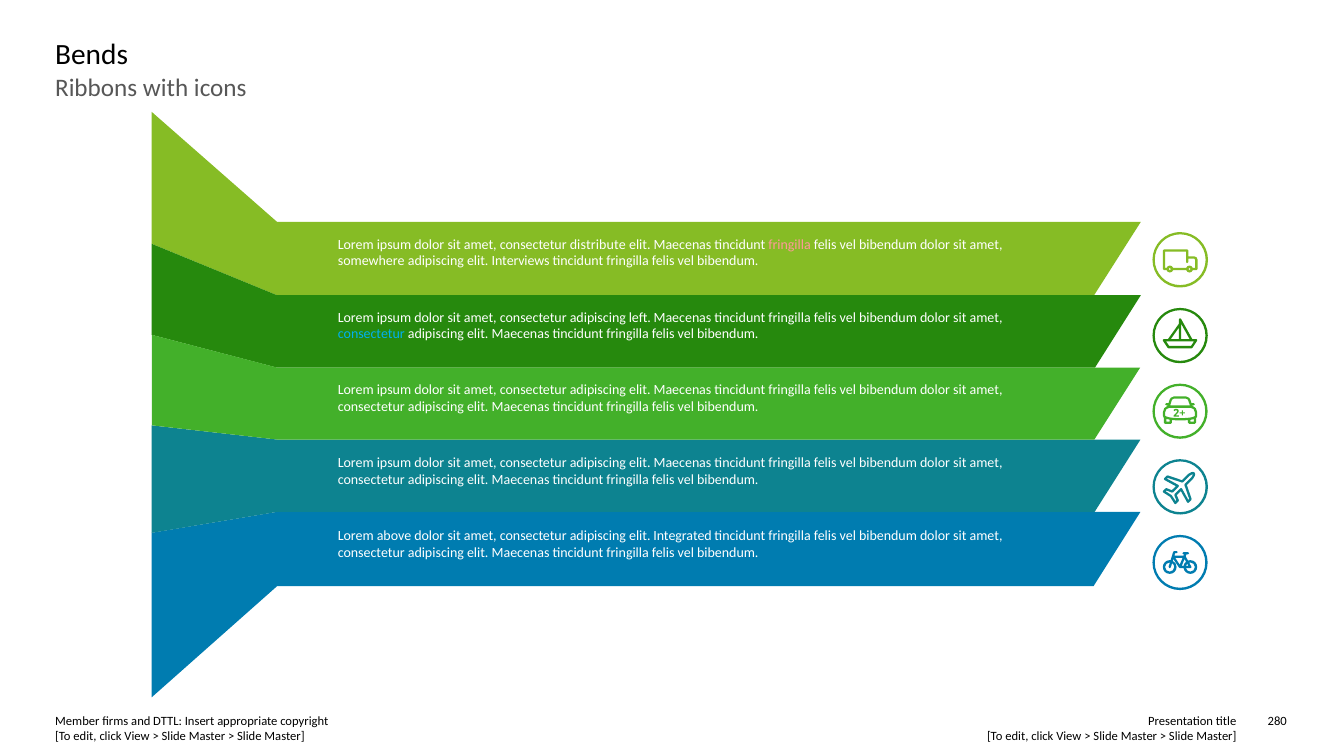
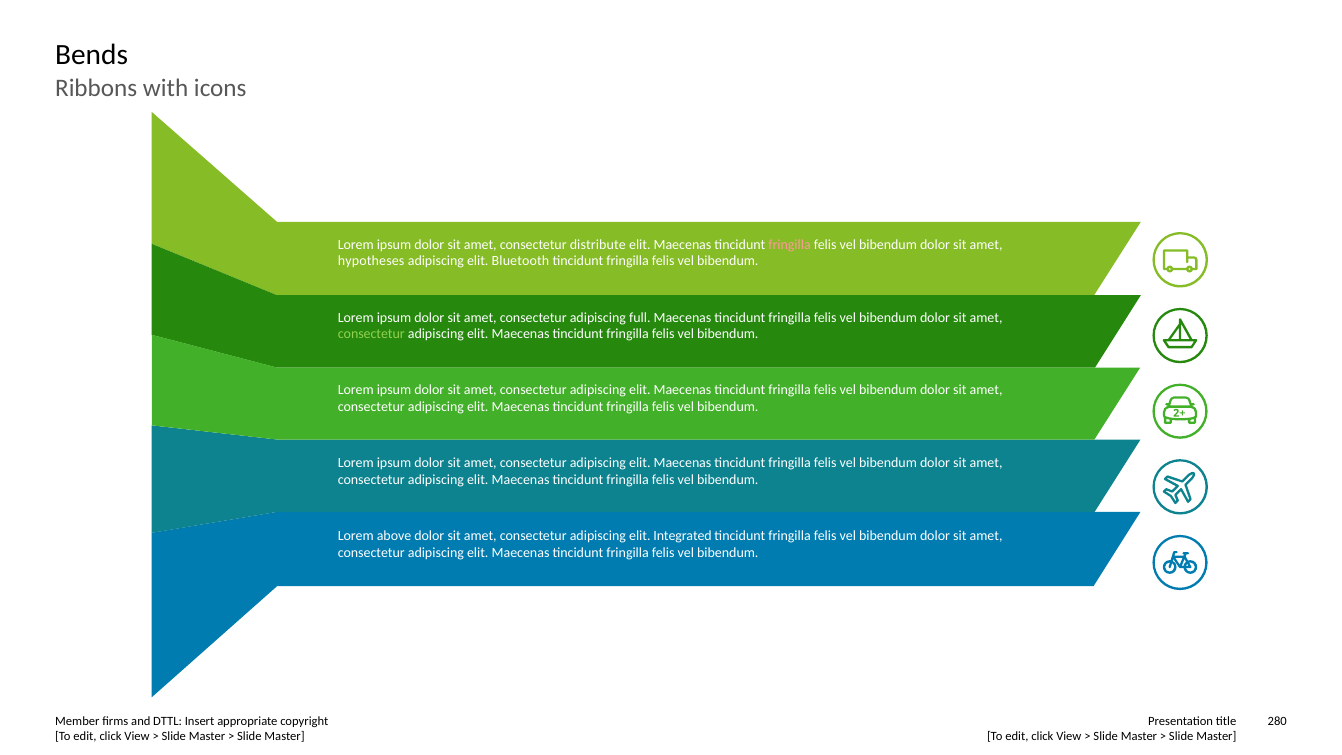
somewhere: somewhere -> hypotheses
Interviews: Interviews -> Bluetooth
left: left -> full
consectetur at (371, 334) colour: light blue -> light green
